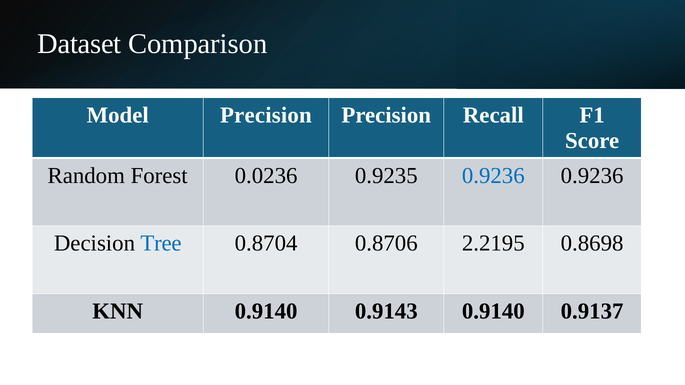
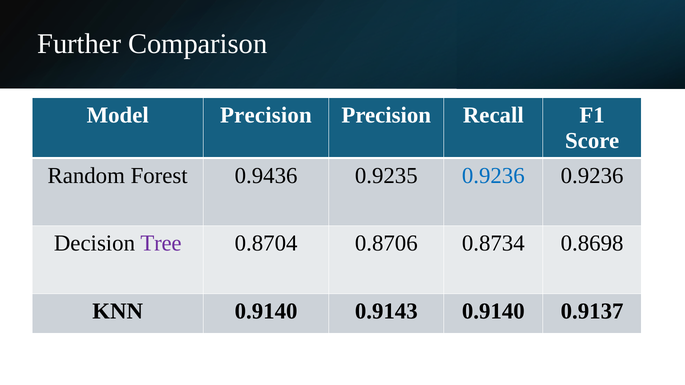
Dataset: Dataset -> Further
0.0236: 0.0236 -> 0.9436
Tree colour: blue -> purple
2.2195: 2.2195 -> 0.8734
